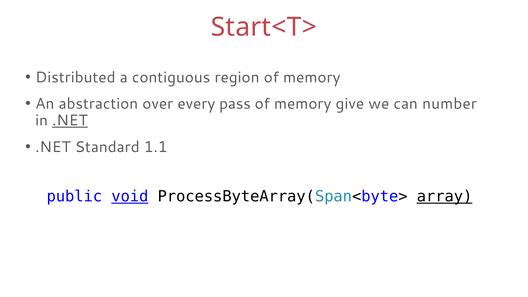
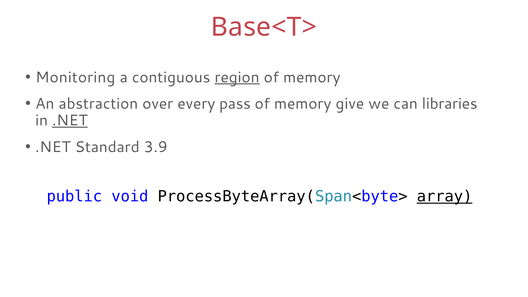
Start<T>: Start<T> -> Base<T>
Distributed: Distributed -> Monitoring
region underline: none -> present
number: number -> libraries
1.1: 1.1 -> 3.9
void underline: present -> none
